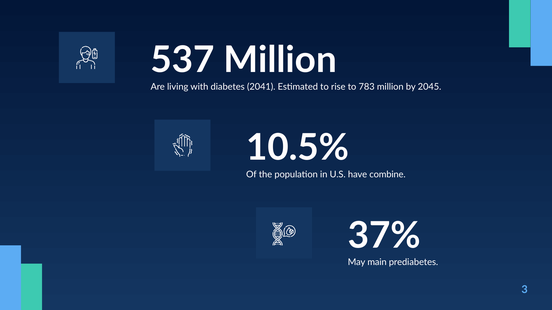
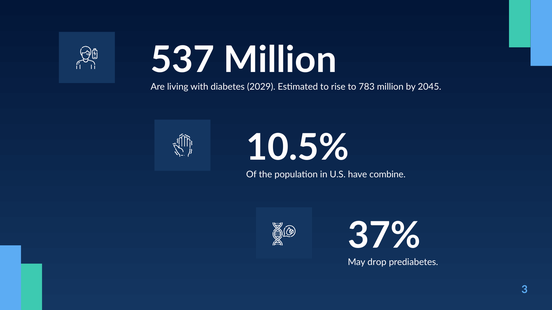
2041: 2041 -> 2029
main: main -> drop
